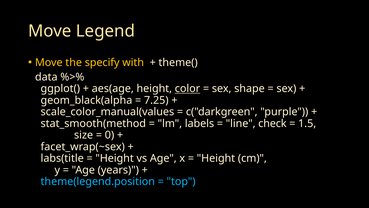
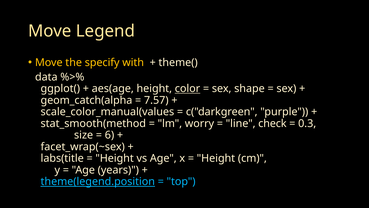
geom_black(alpha: geom_black(alpha -> geom_catch(alpha
7.25: 7.25 -> 7.57
labels: labels -> worry
1.5: 1.5 -> 0.3
0: 0 -> 6
theme(legend.position underline: none -> present
